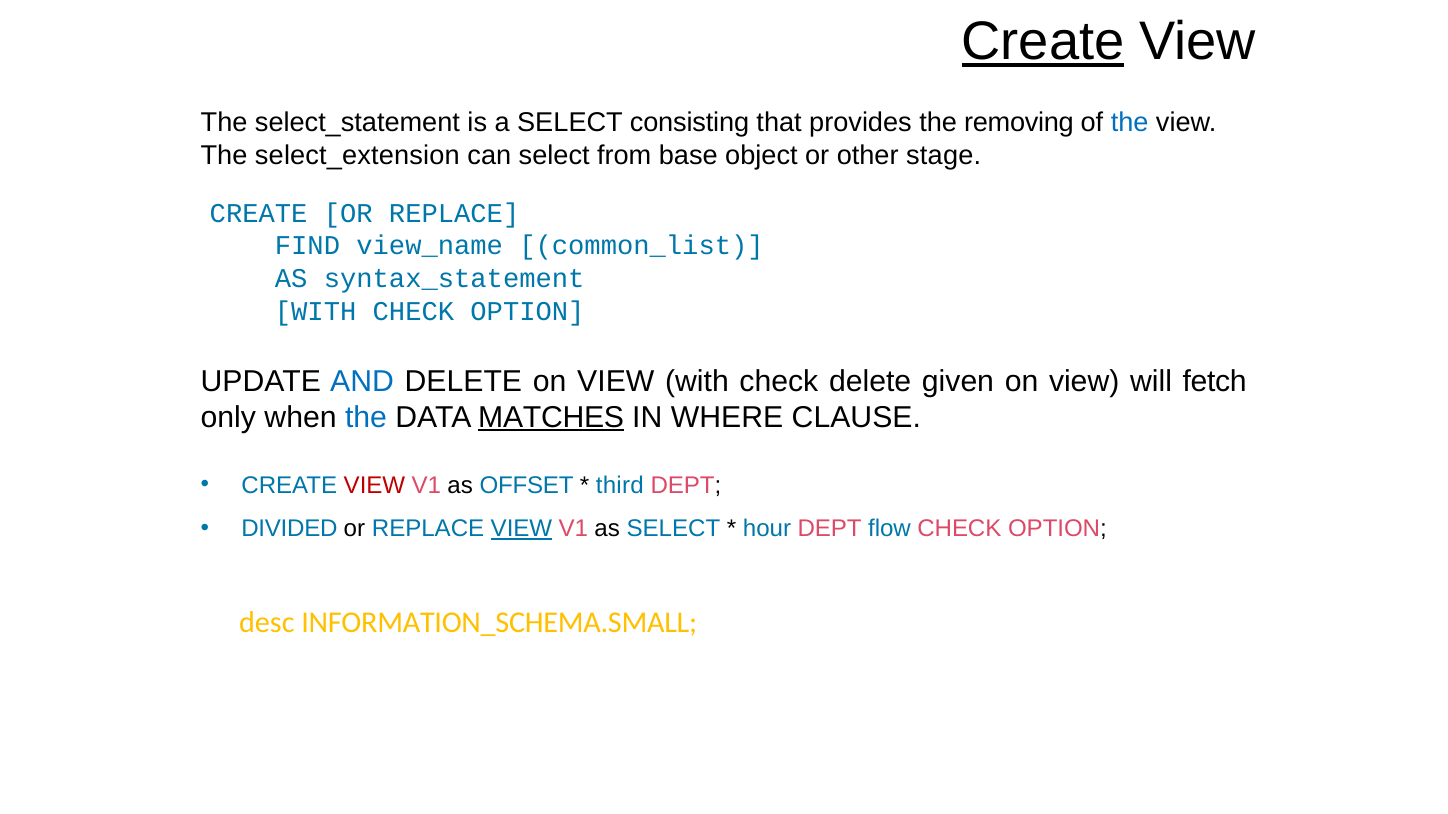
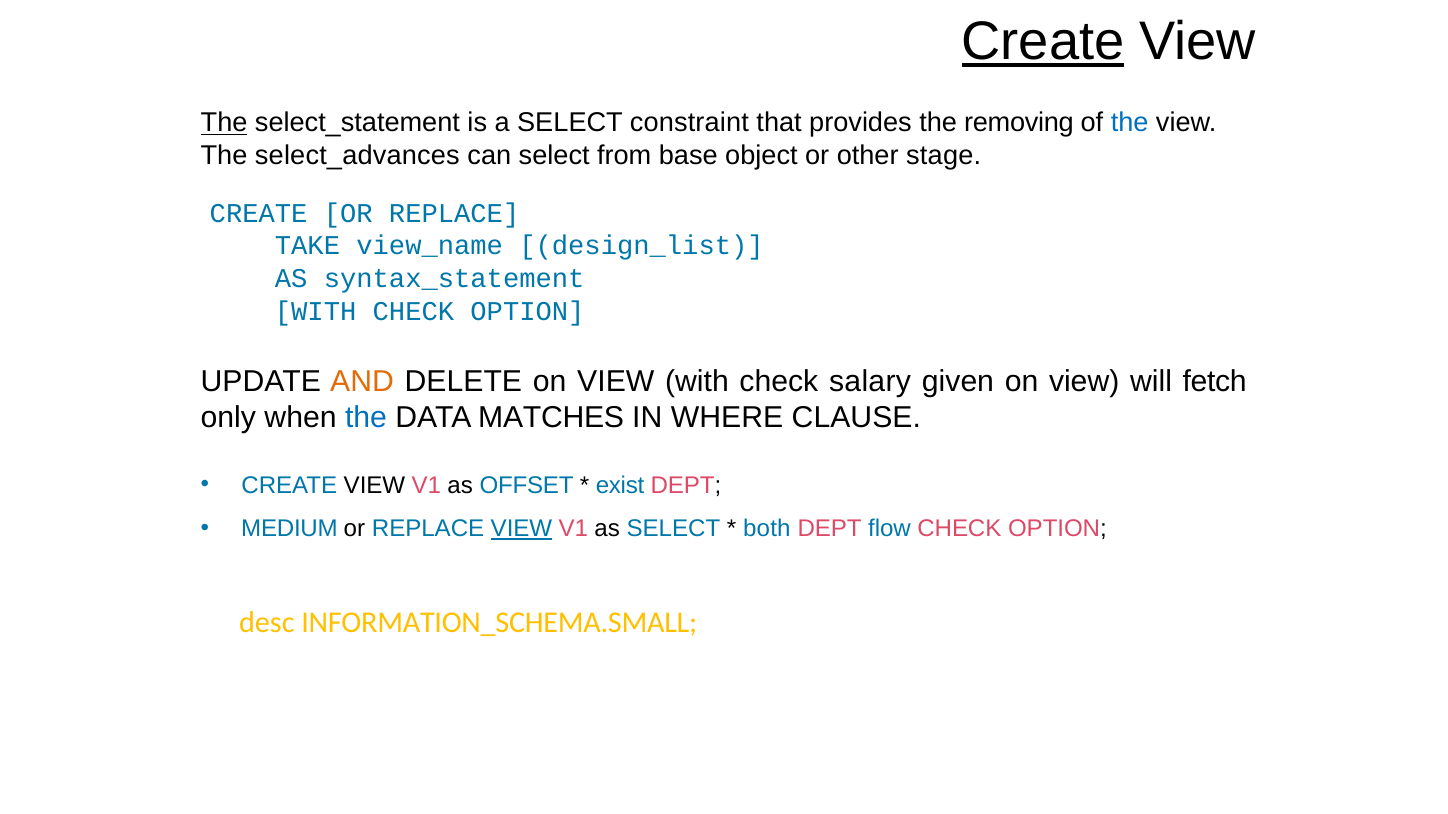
The at (224, 123) underline: none -> present
consisting: consisting -> constraint
select_extension: select_extension -> select_advances
FIND: FIND -> TAKE
common_list: common_list -> design_list
AND colour: blue -> orange
check delete: delete -> salary
MATCHES underline: present -> none
VIEW at (374, 486) colour: red -> black
third: third -> exist
DIVIDED: DIVIDED -> MEDIUM
hour: hour -> both
